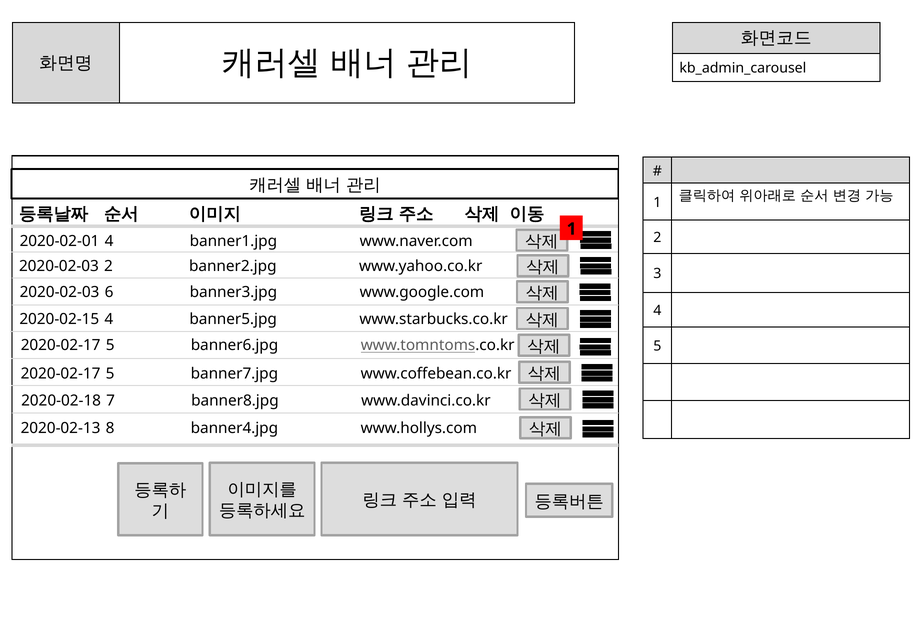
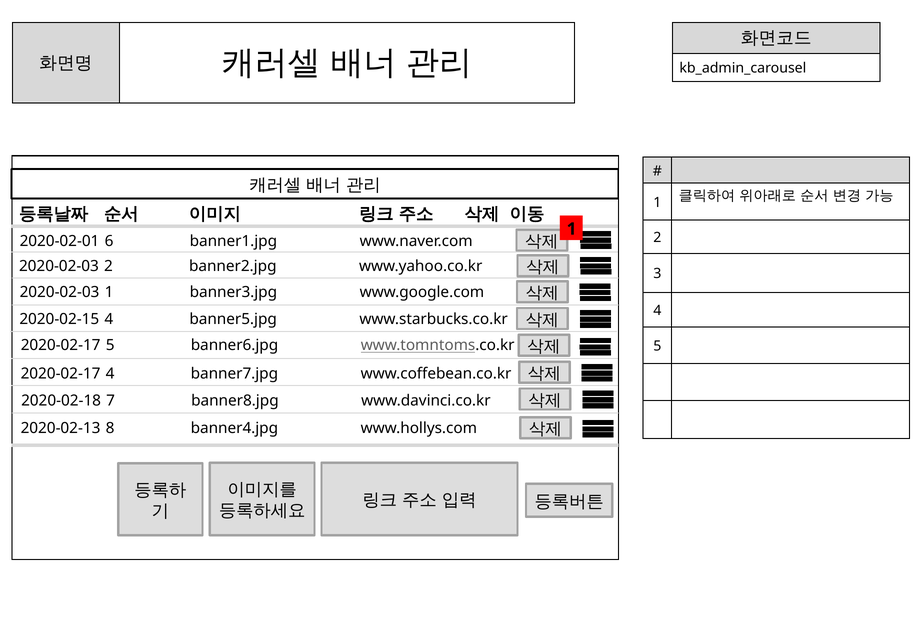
2020-02-01 4: 4 -> 6
2020-02-03 6: 6 -> 1
5 at (110, 374): 5 -> 4
